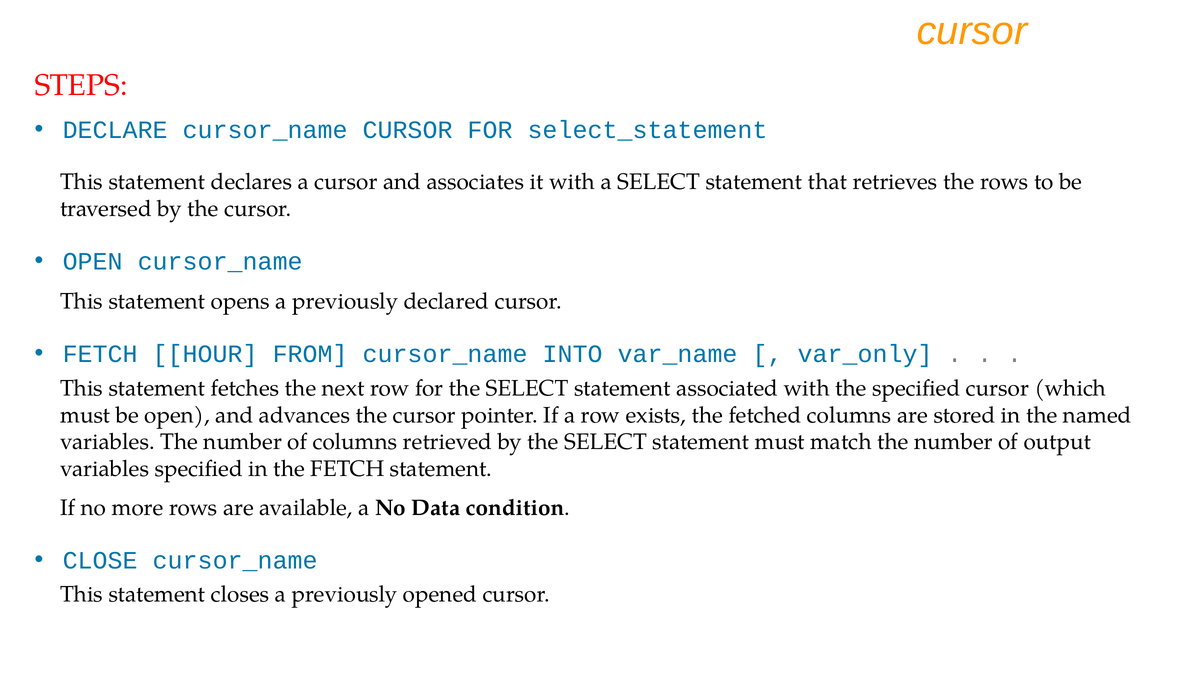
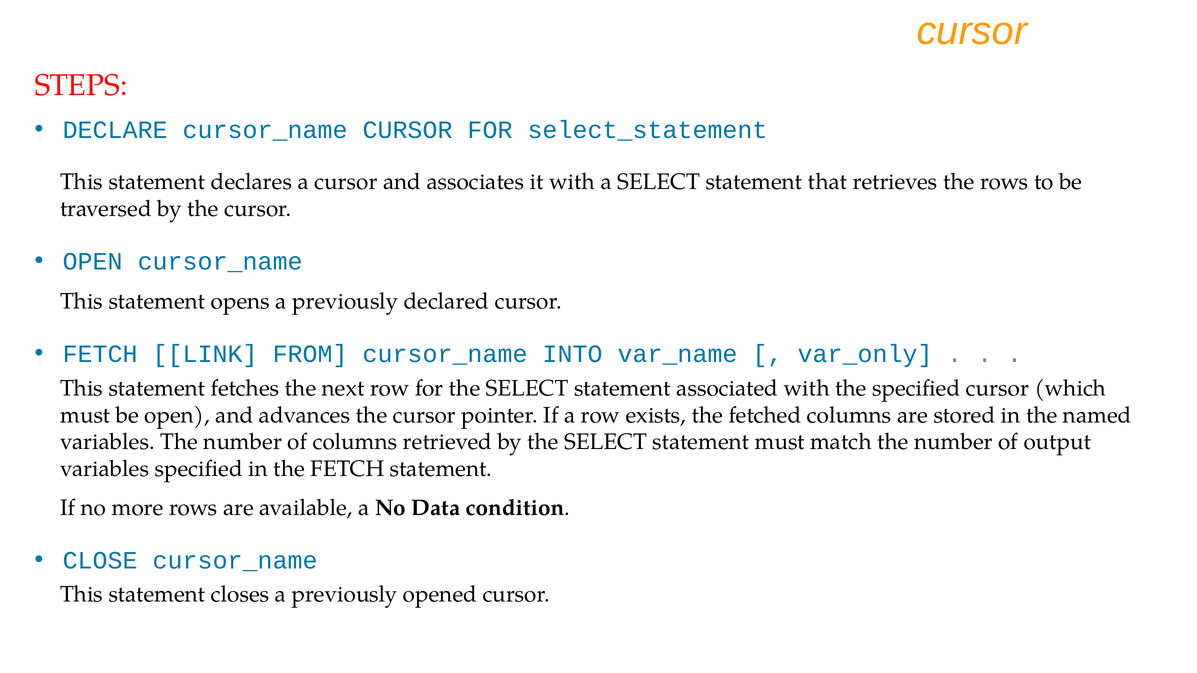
HOUR: HOUR -> LINK
